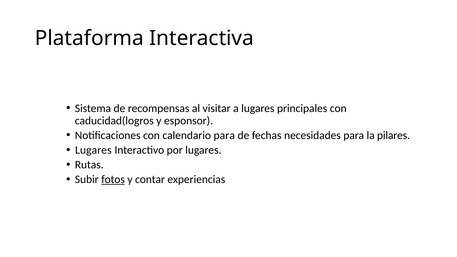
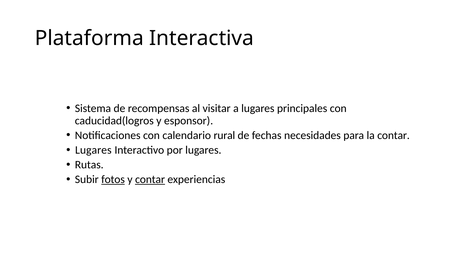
calendario para: para -> rural
la pilares: pilares -> contar
contar at (150, 179) underline: none -> present
